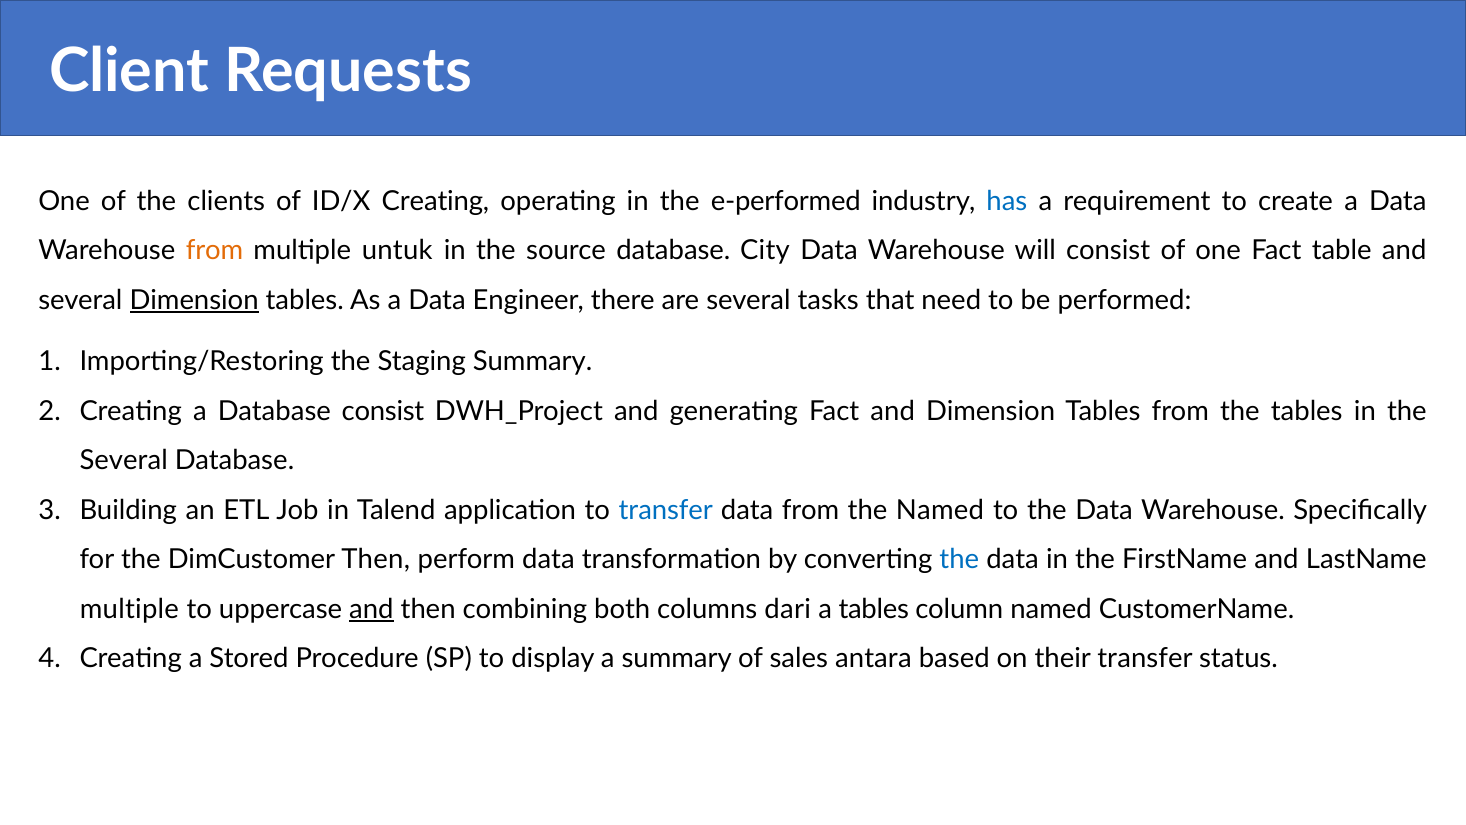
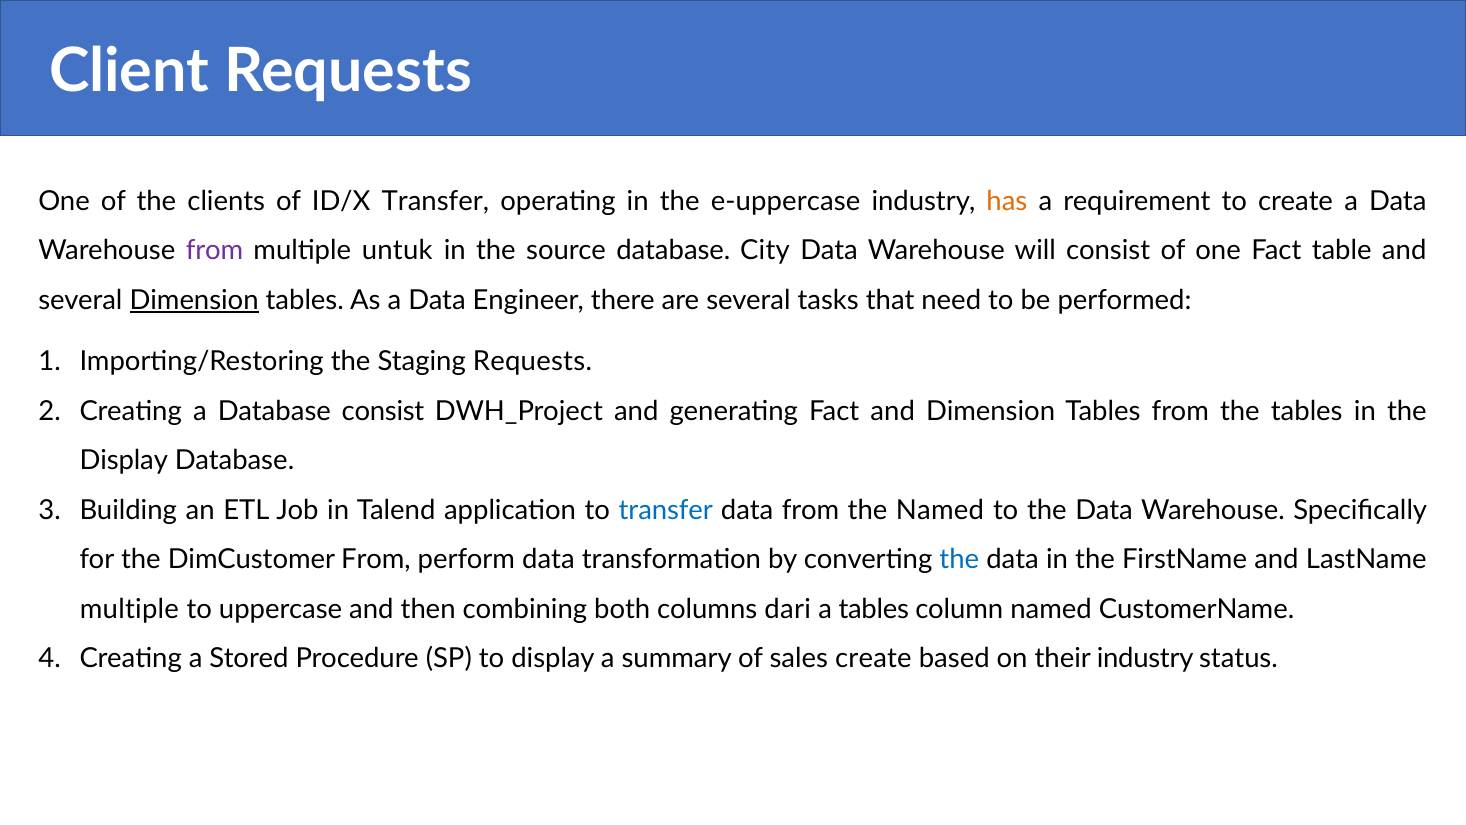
ID/X Creating: Creating -> Transfer
e-performed: e-performed -> e-uppercase
has colour: blue -> orange
from at (215, 250) colour: orange -> purple
Staging Summary: Summary -> Requests
Several at (124, 461): Several -> Display
DimCustomer Then: Then -> From
and at (371, 609) underline: present -> none
sales antara: antara -> create
their transfer: transfer -> industry
